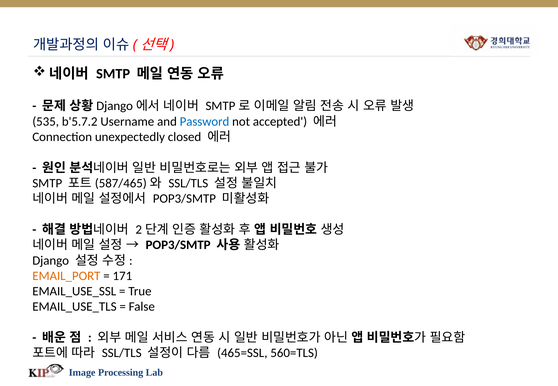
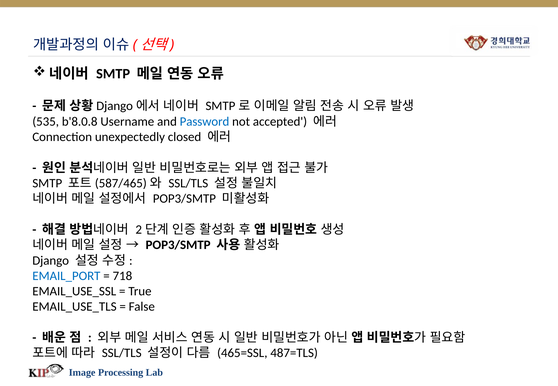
b'5.7.2: b'5.7.2 -> b'8.0.8
EMAIL_PORT colour: orange -> blue
171: 171 -> 718
560=TLS: 560=TLS -> 487=TLS
